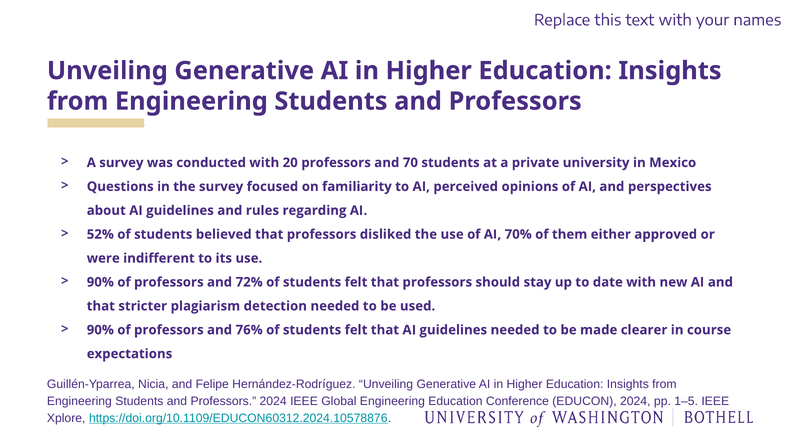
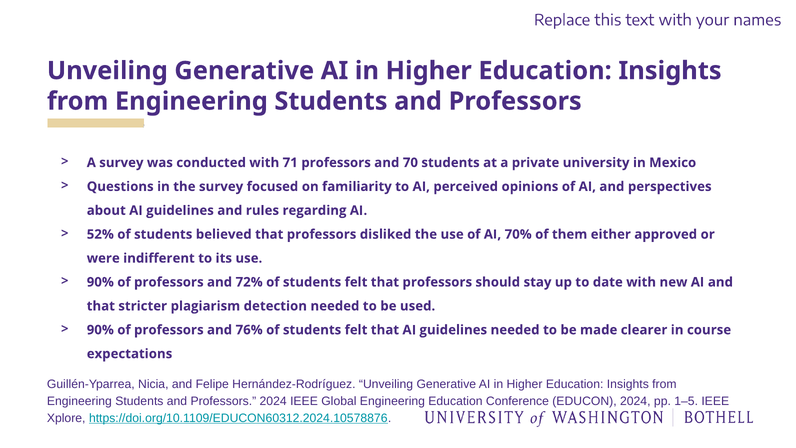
20: 20 -> 71
